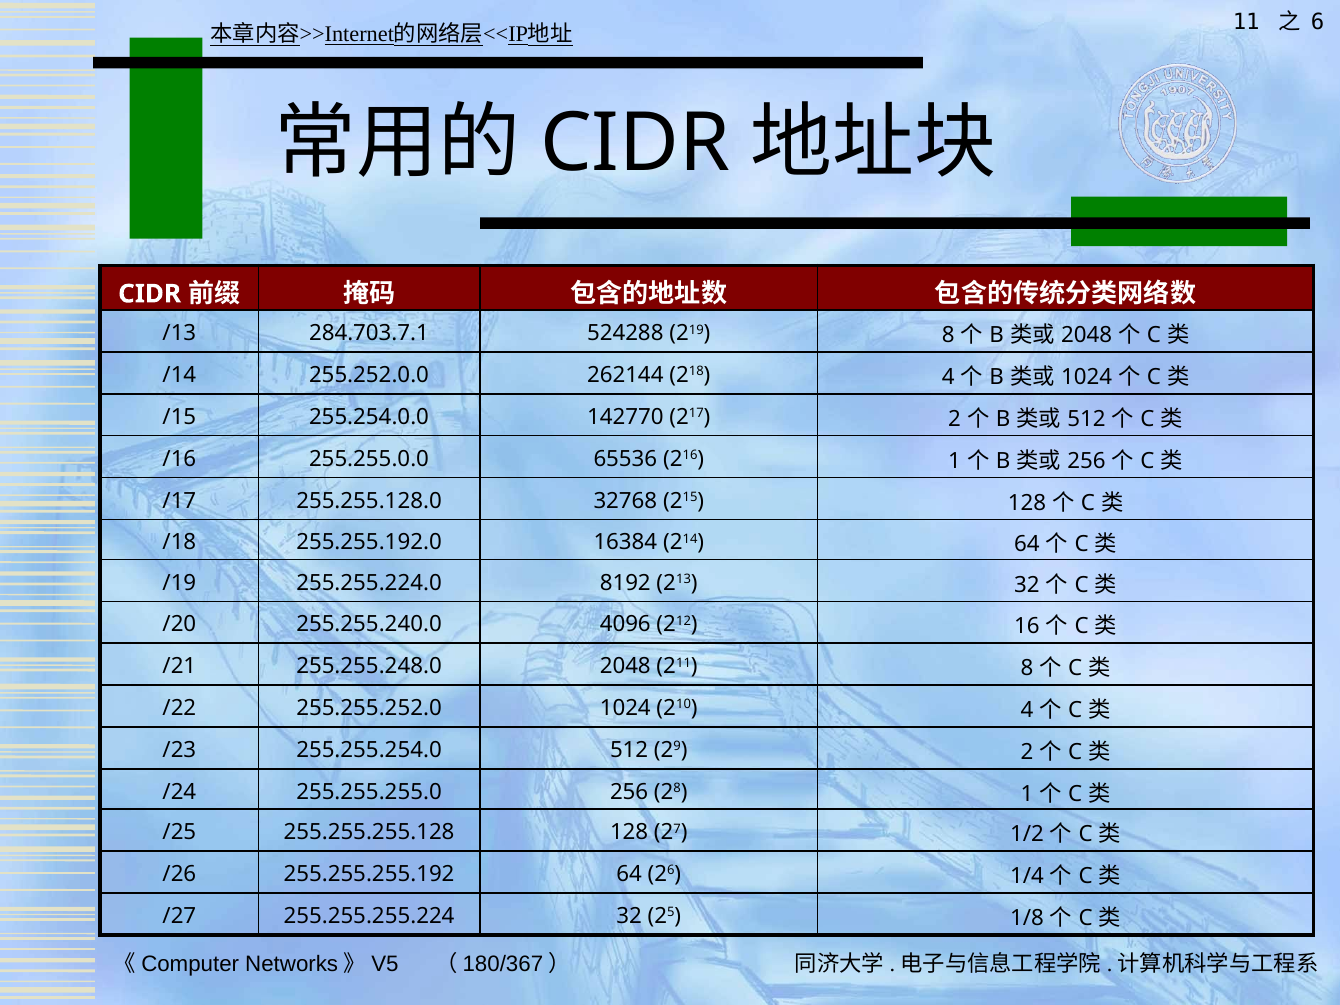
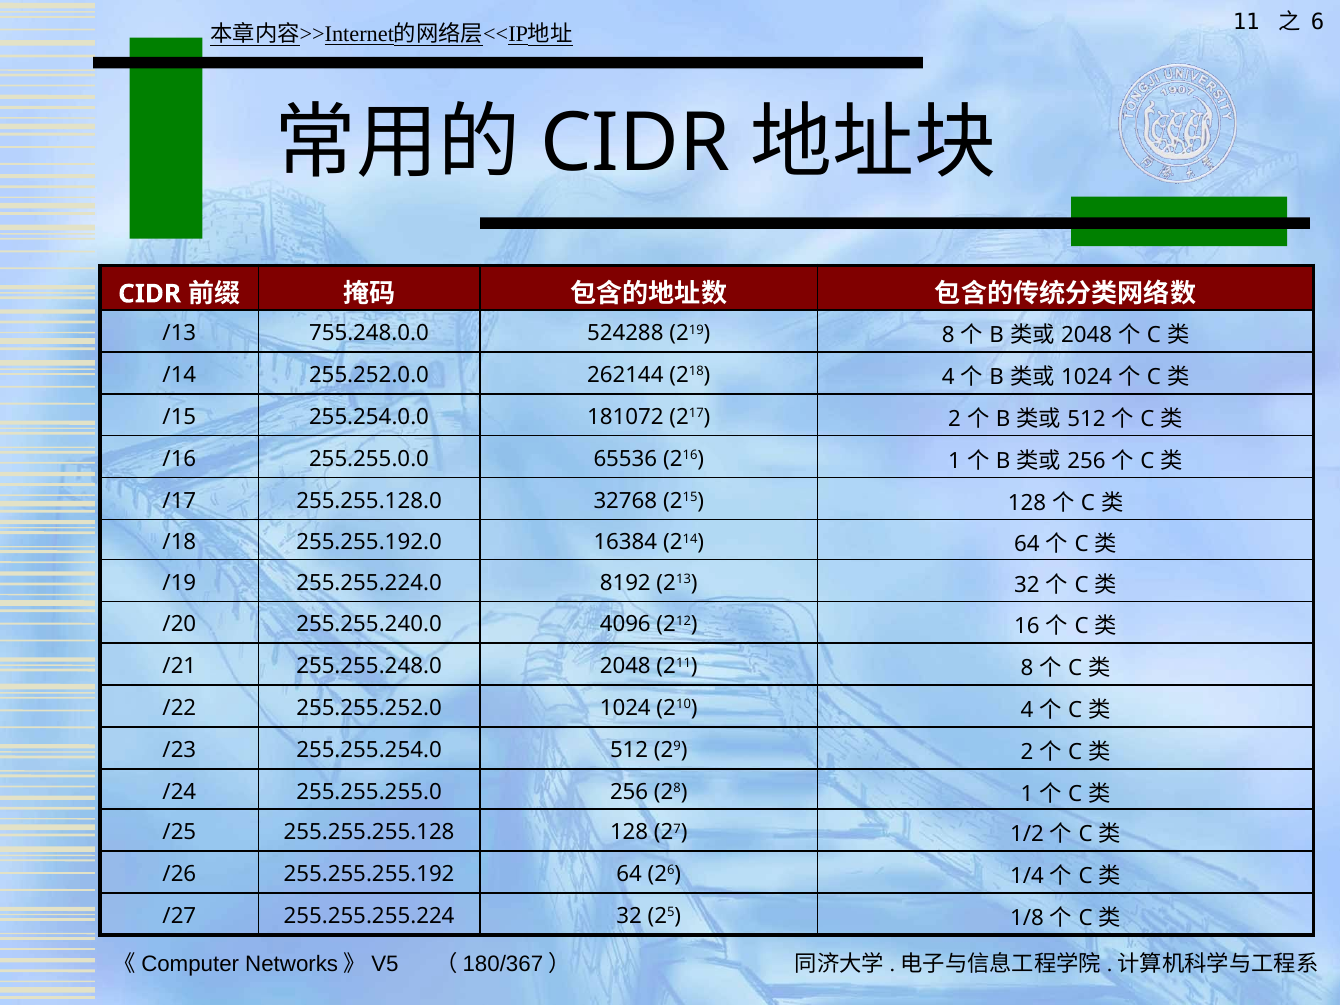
284.703.7.1: 284.703.7.1 -> 755.248.0.0
142770: 142770 -> 181072
